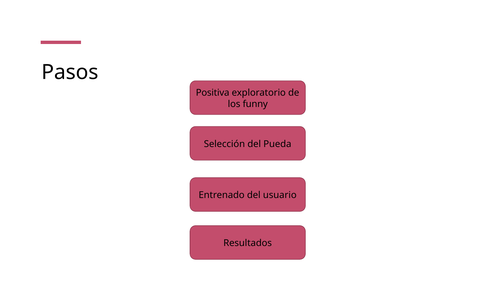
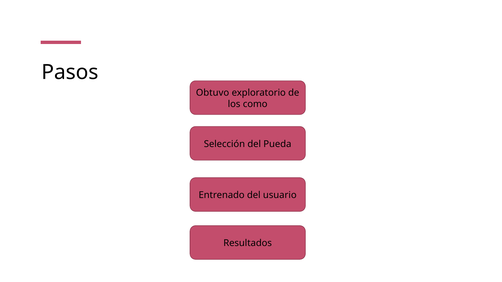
Positiva: Positiva -> Obtuvo
funny: funny -> como
